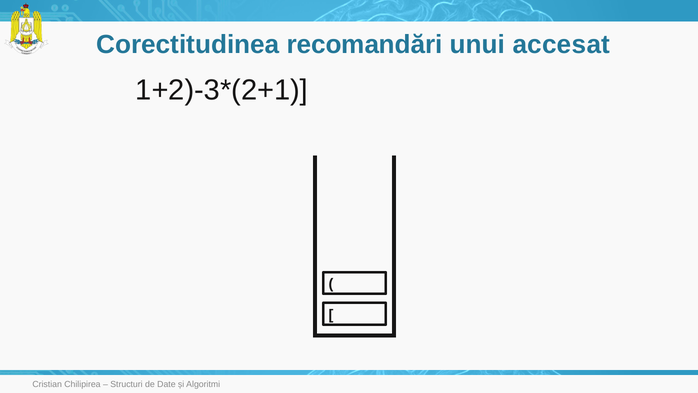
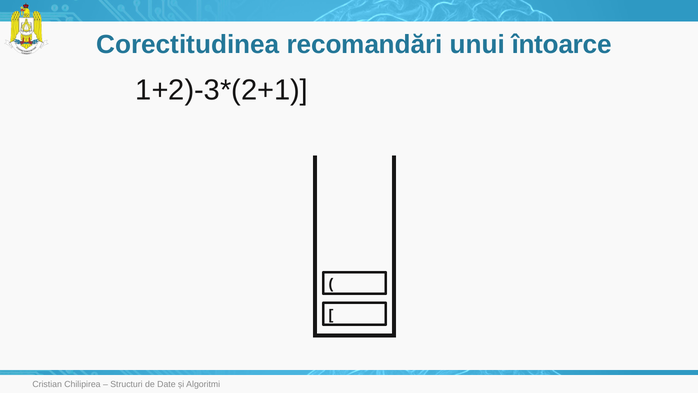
accesat: accesat -> întoarce
